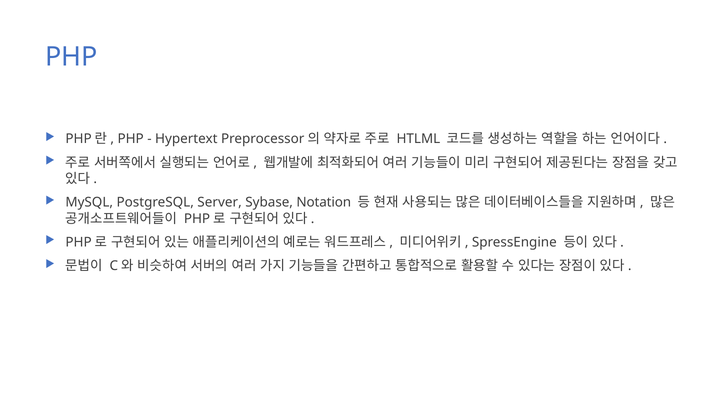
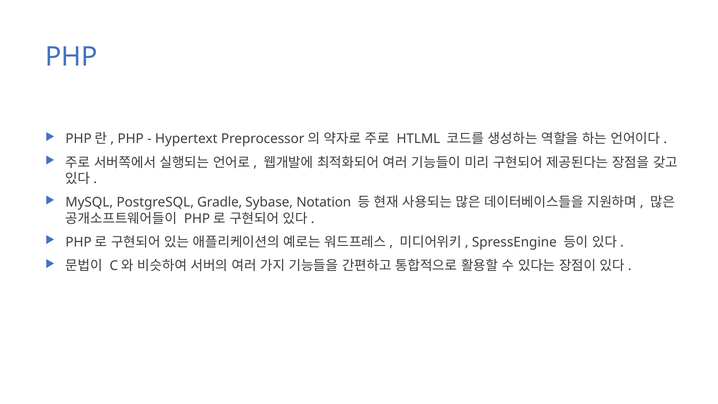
Server: Server -> Gradle
